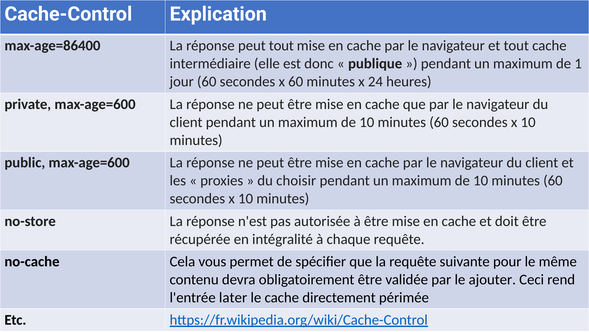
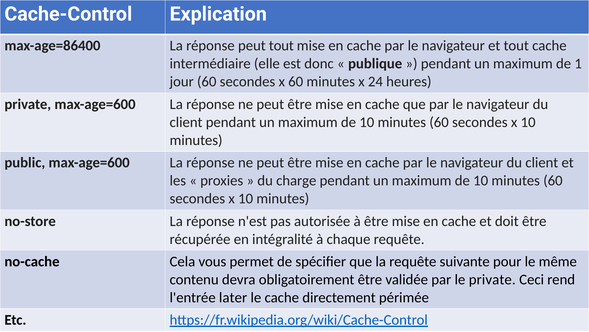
choisir: choisir -> charge
le ajouter: ajouter -> private
